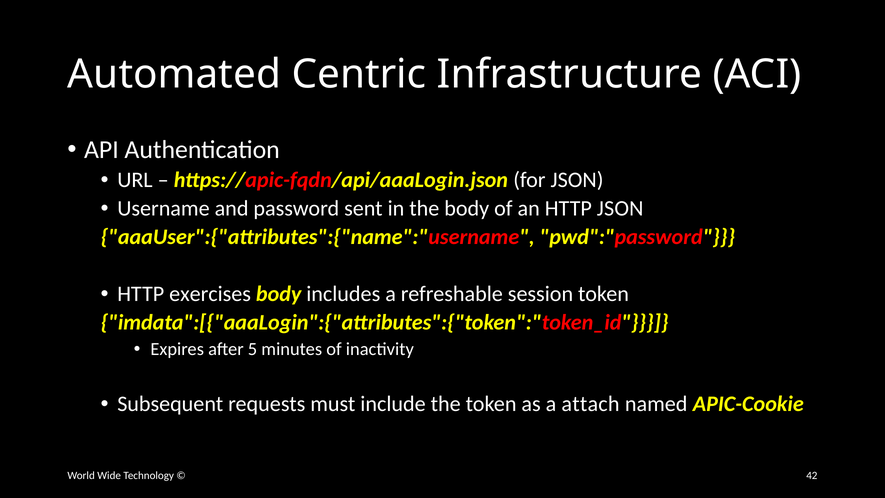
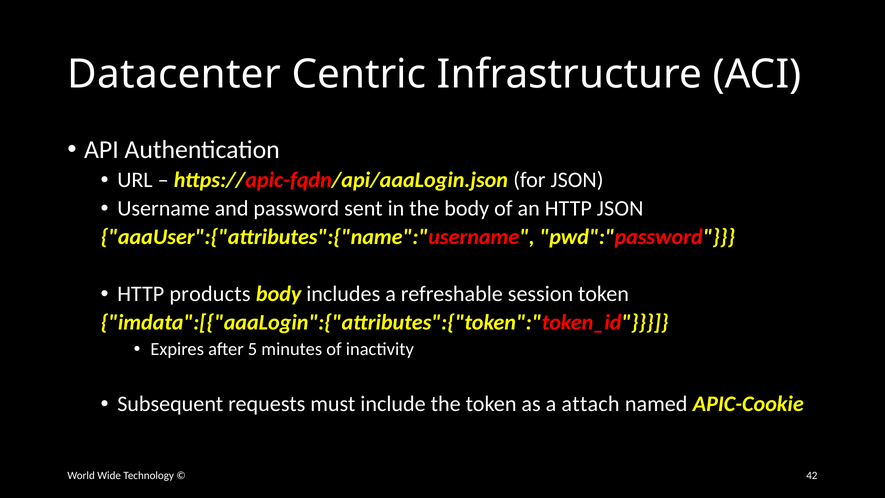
Automated: Automated -> Datacenter
exercises: exercises -> products
